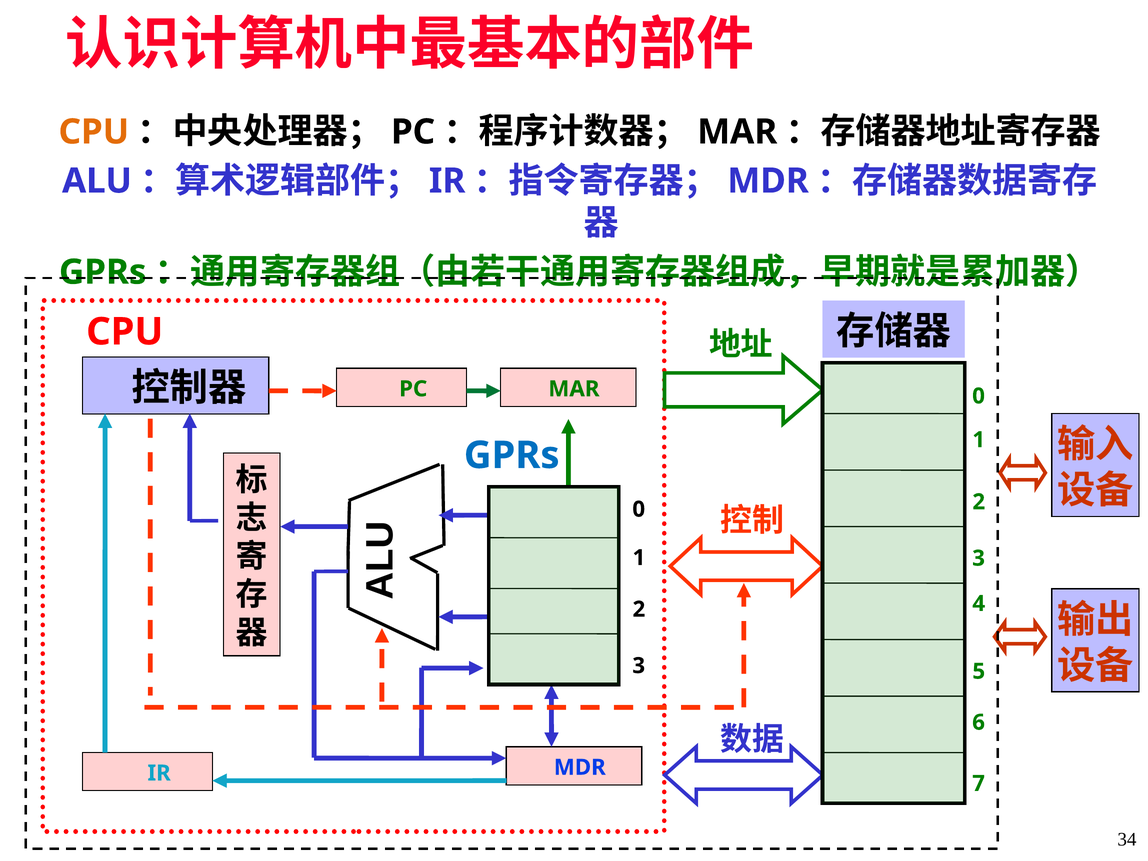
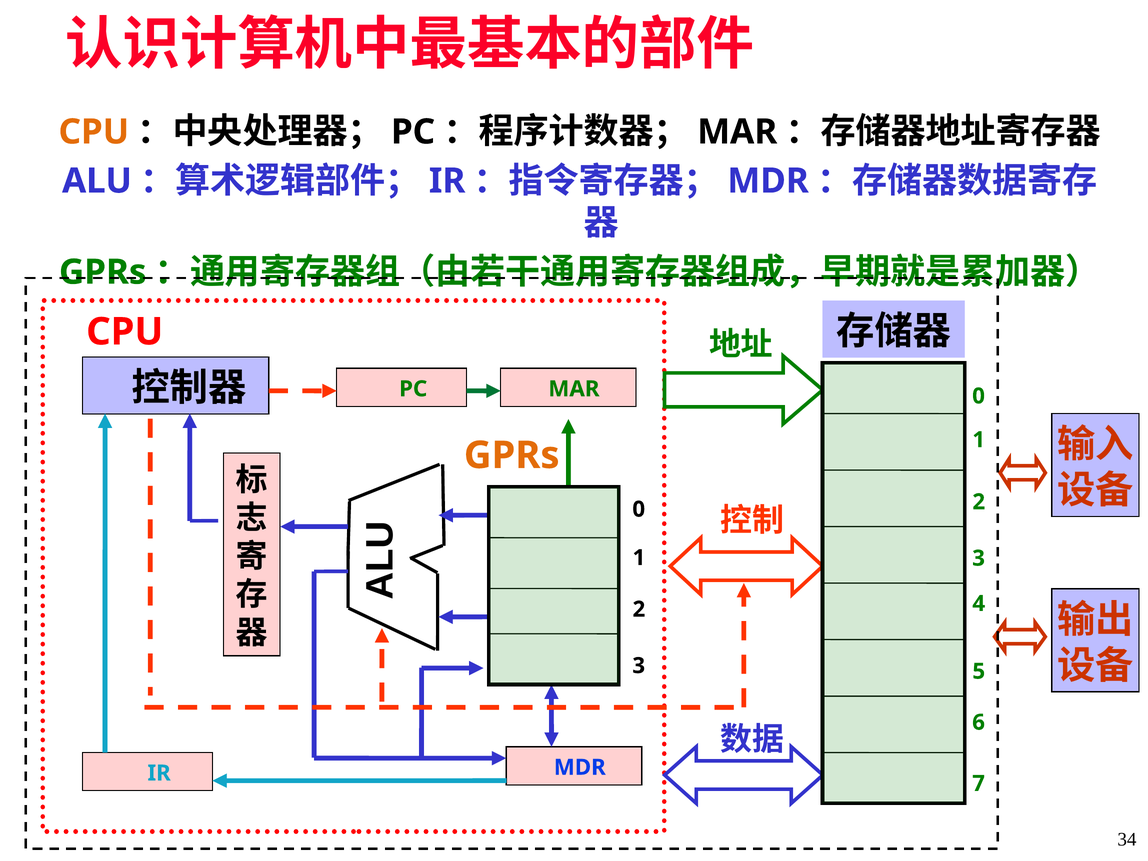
GPRs at (512, 455) colour: blue -> orange
